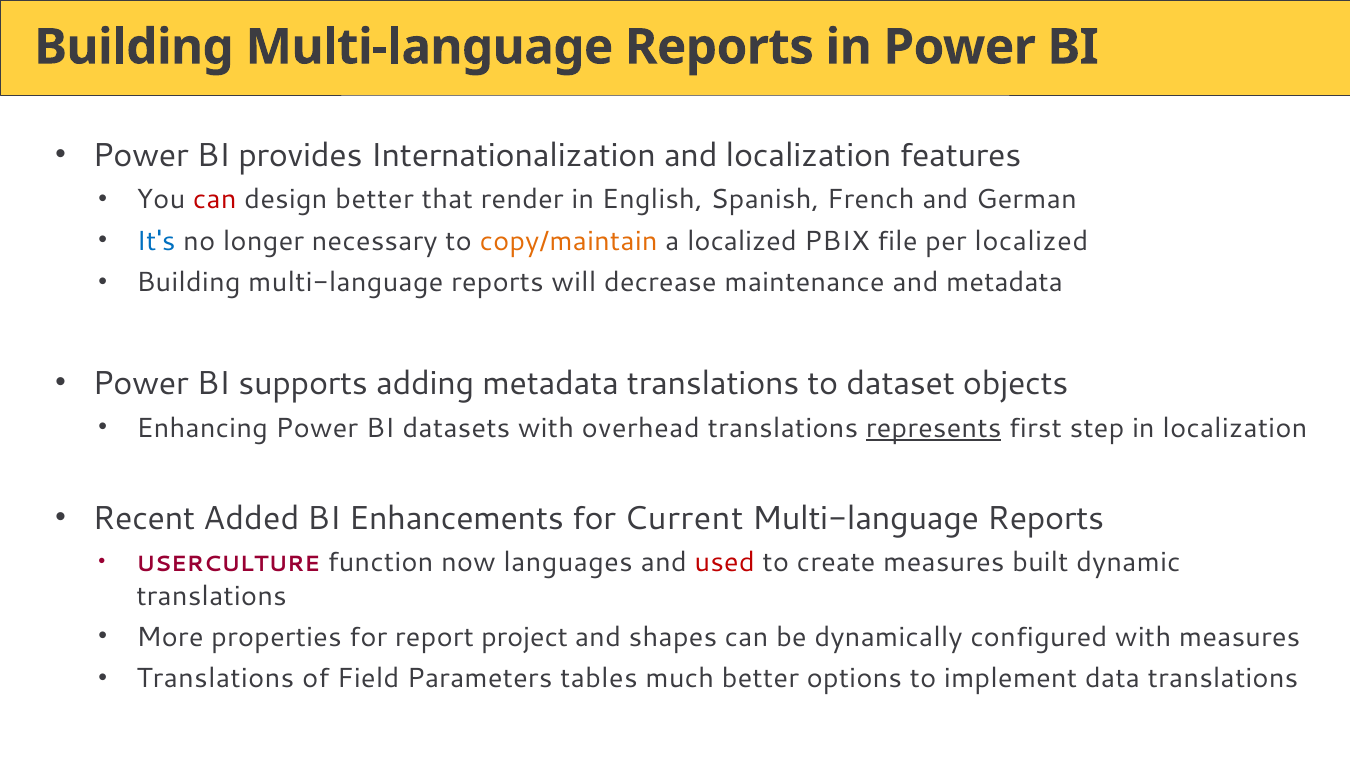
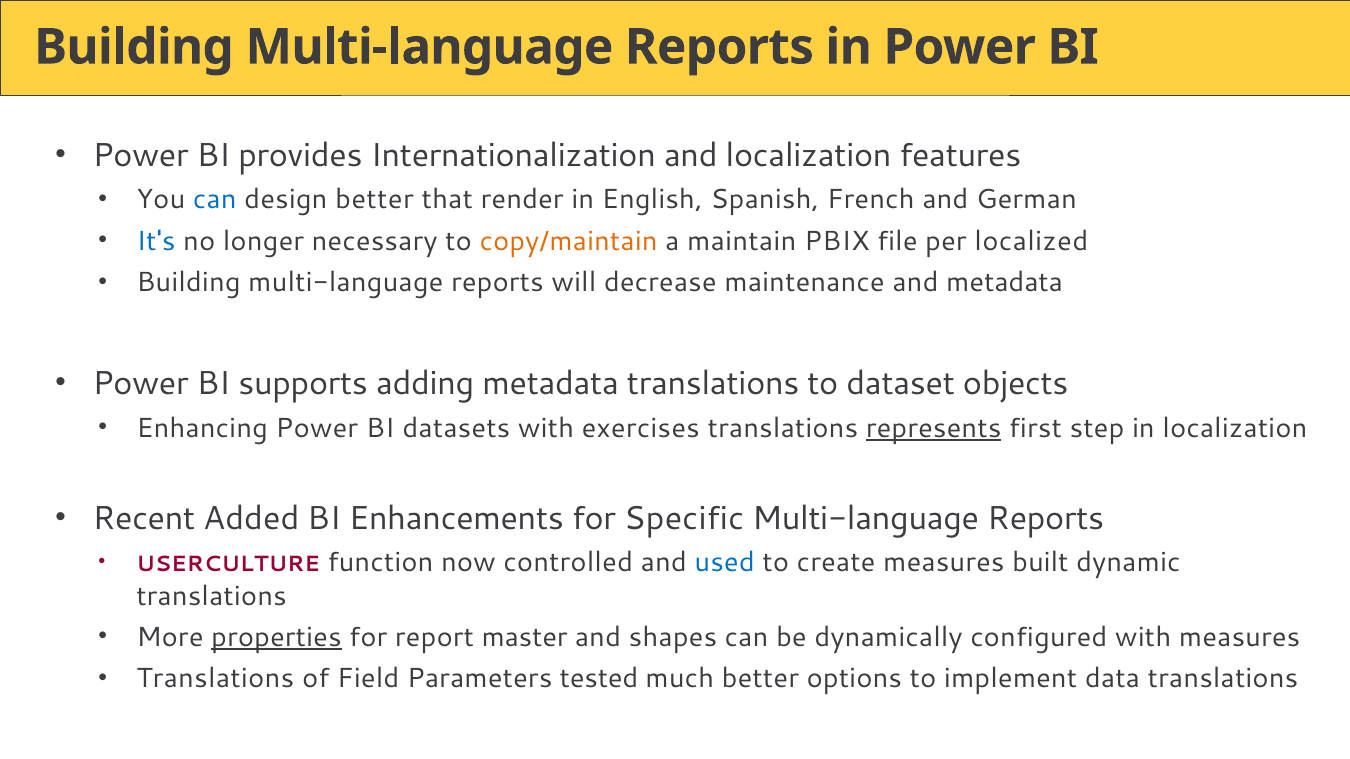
can at (215, 200) colour: red -> blue
a localized: localized -> maintain
overhead: overhead -> exercises
Current: Current -> Specific
languages: languages -> controlled
used colour: red -> blue
properties underline: none -> present
project: project -> master
tables: tables -> tested
